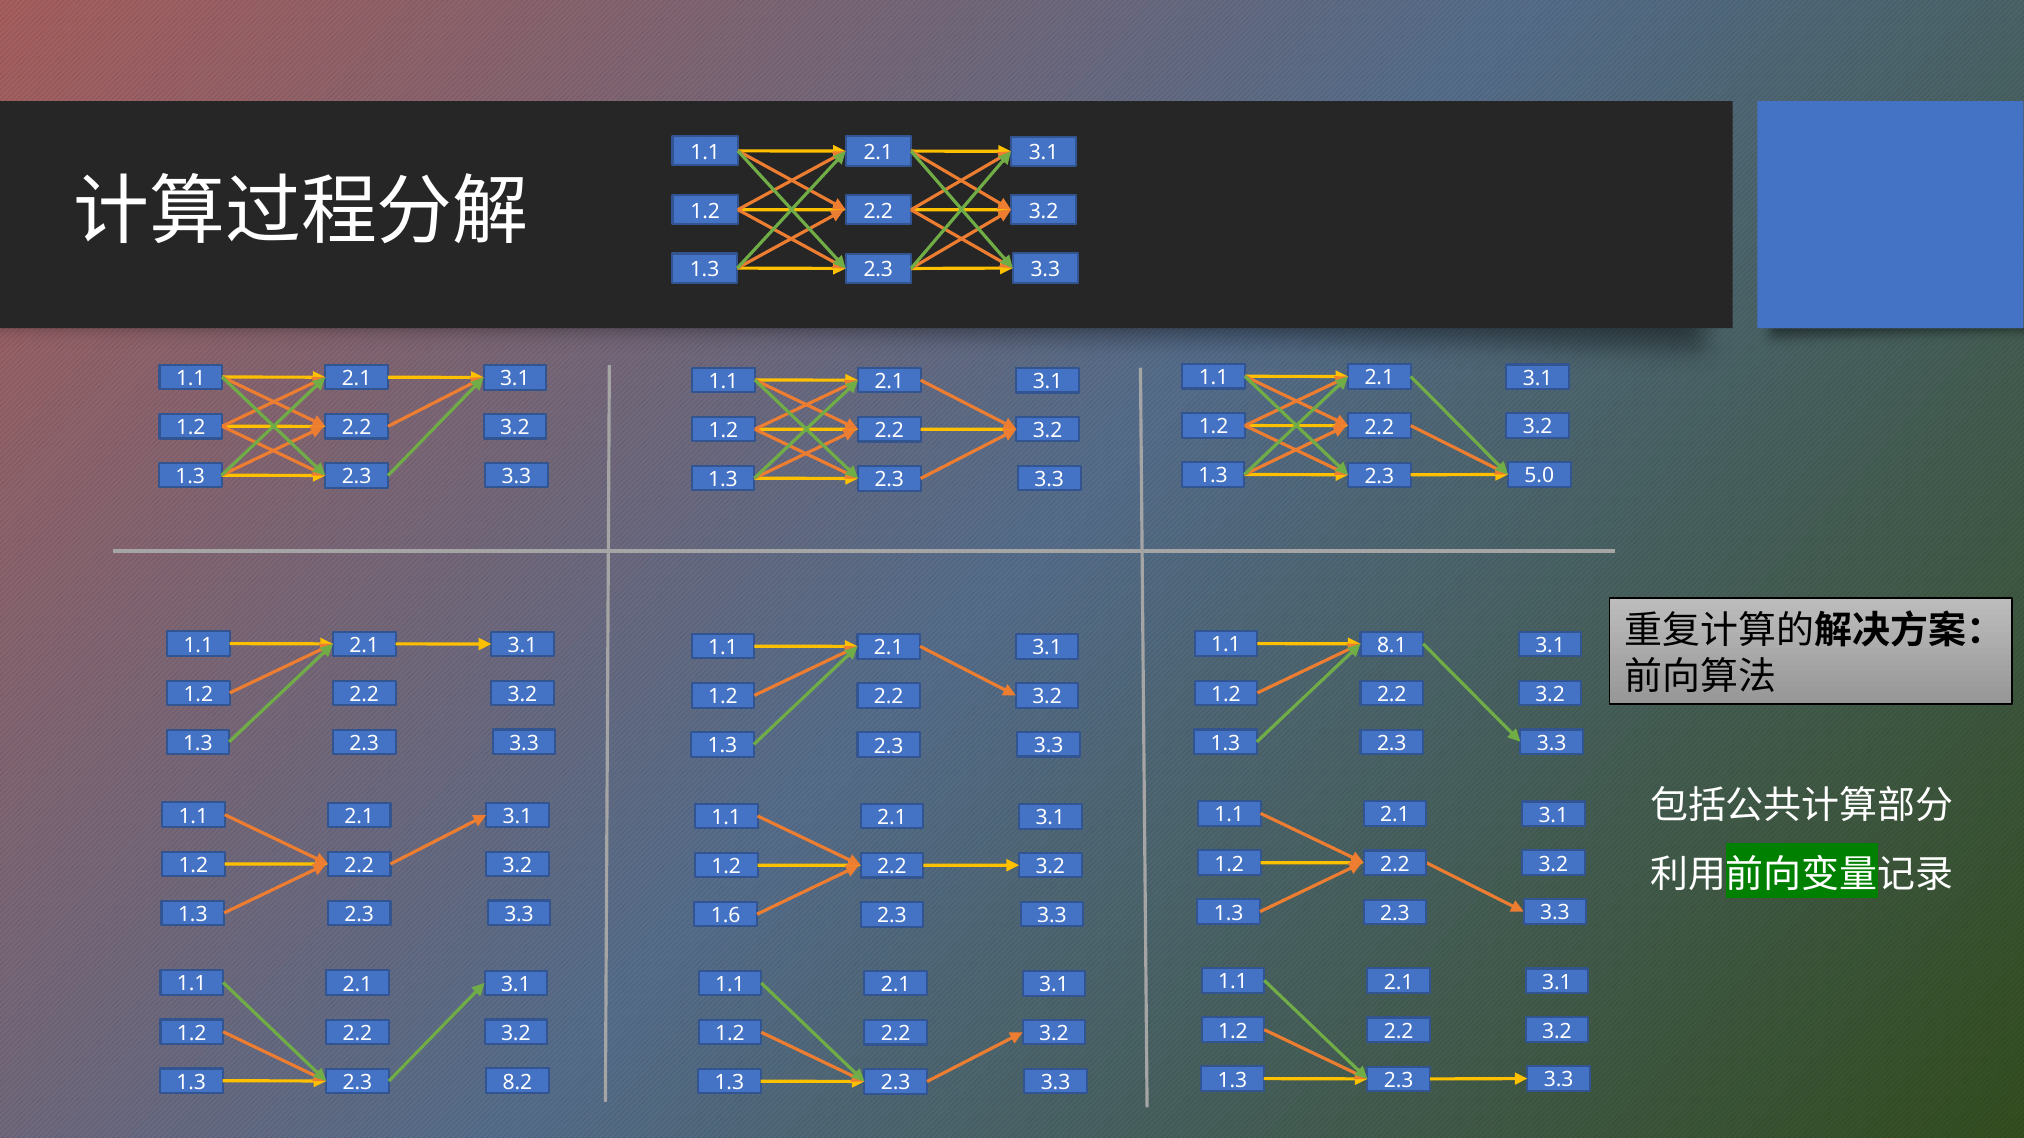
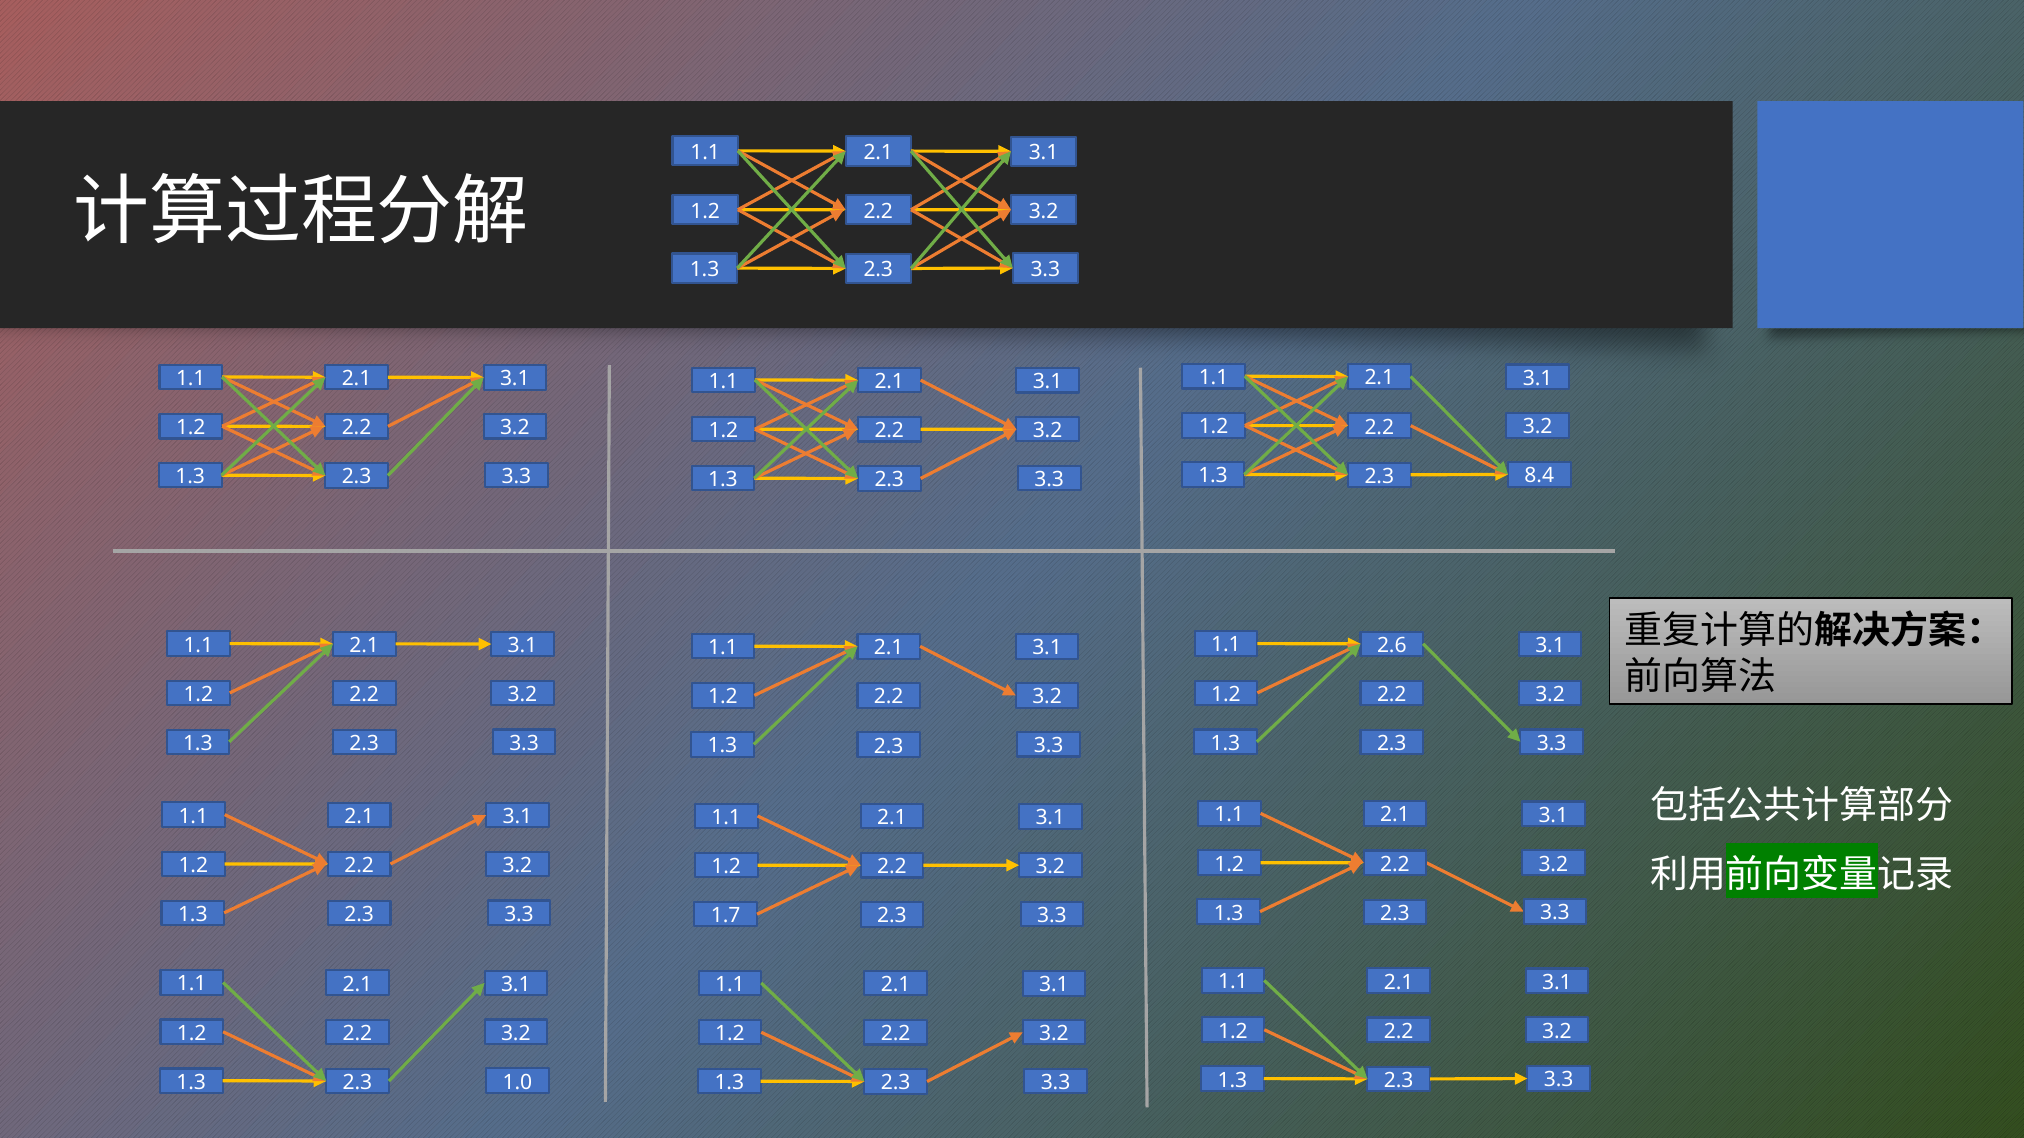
5.0: 5.0 -> 8.4
8.1: 8.1 -> 2.6
1.6: 1.6 -> 1.7
8.2: 8.2 -> 1.0
